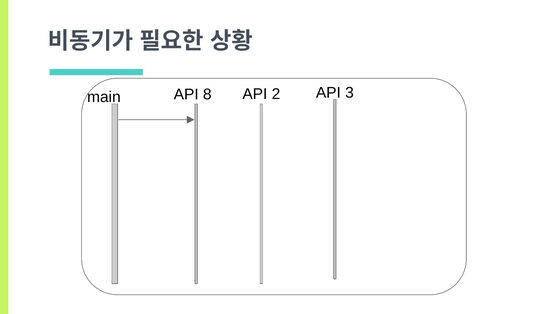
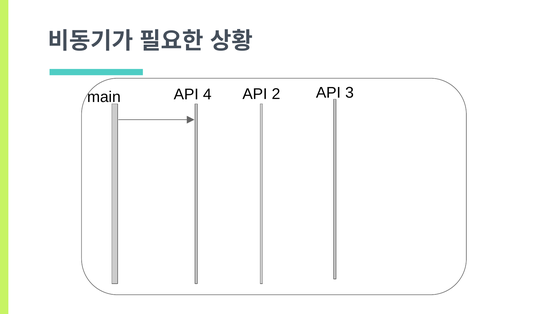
8: 8 -> 4
